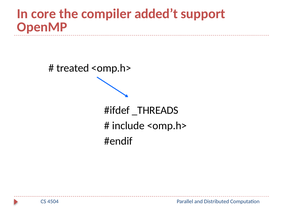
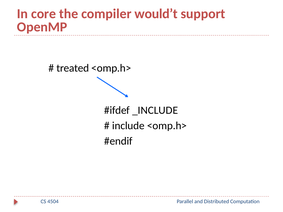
added’t: added’t -> would’t
_THREADS: _THREADS -> _INCLUDE
